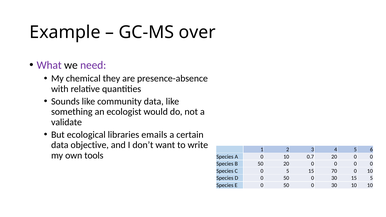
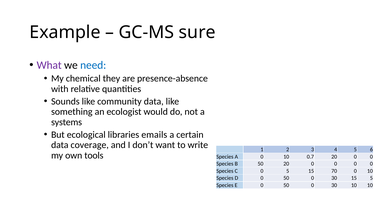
over: over -> sure
need colour: purple -> blue
validate: validate -> systems
objective: objective -> coverage
